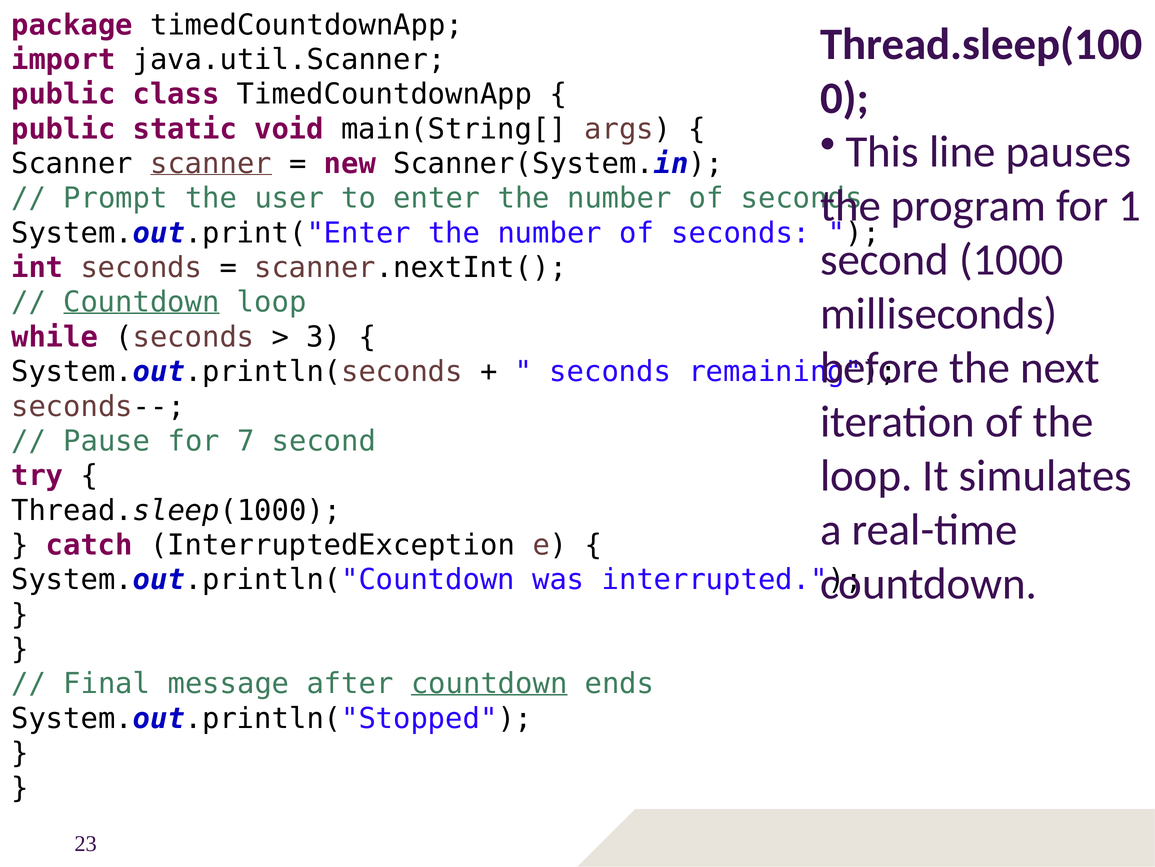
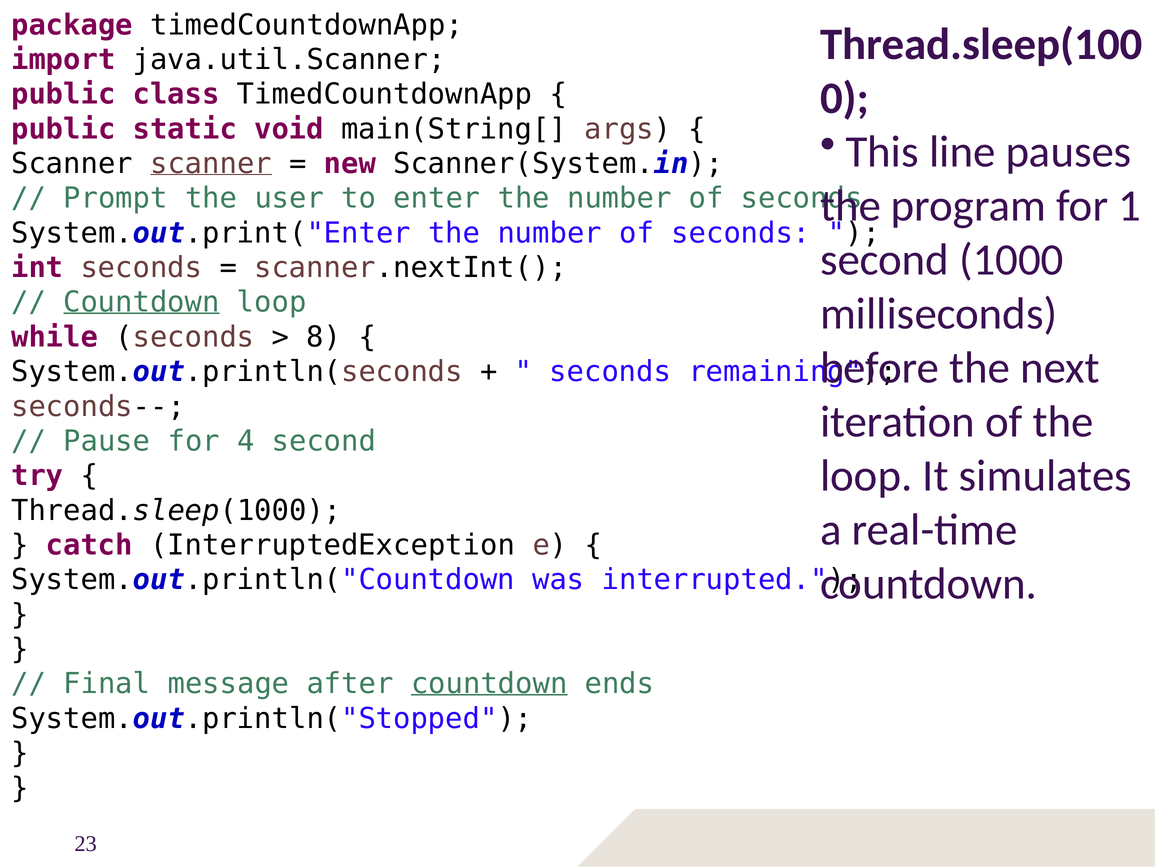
3: 3 -> 8
7: 7 -> 4
